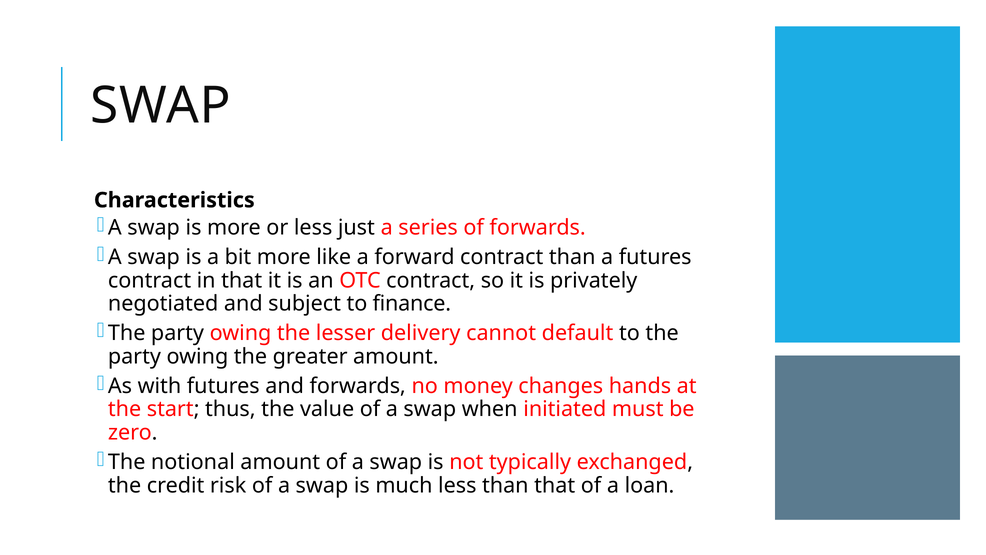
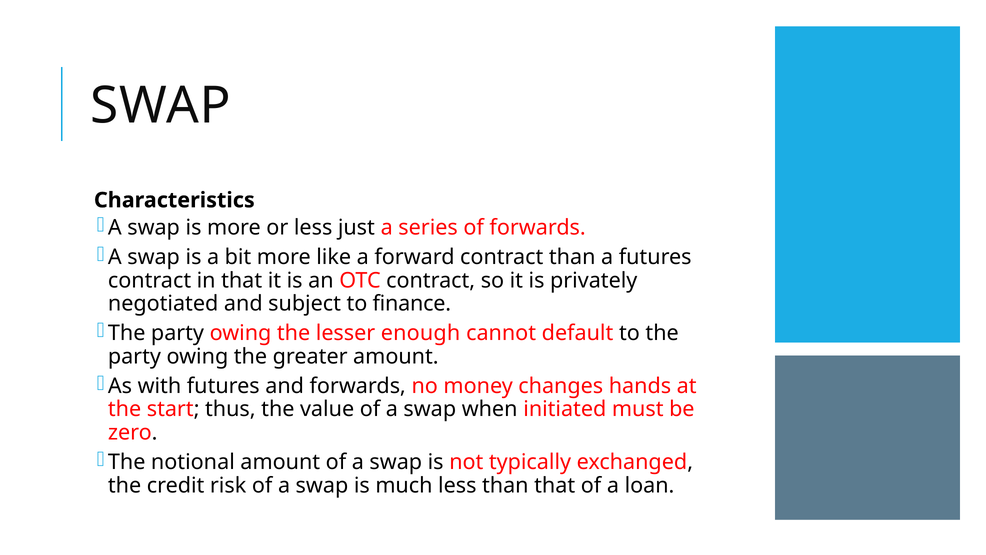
delivery: delivery -> enough
